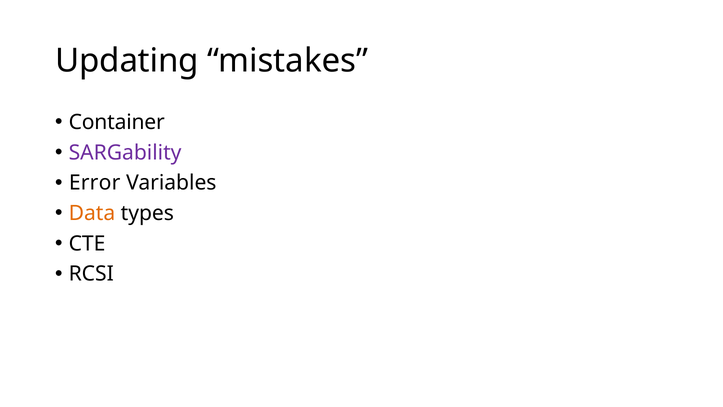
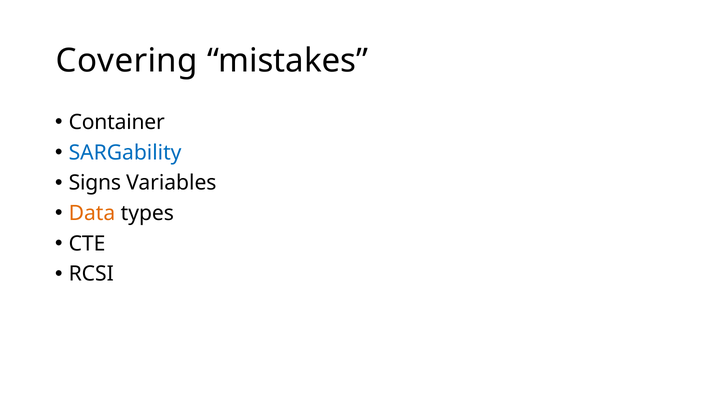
Updating: Updating -> Covering
SARGability colour: purple -> blue
Error: Error -> Signs
